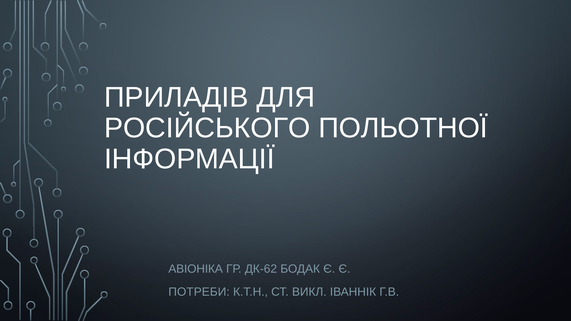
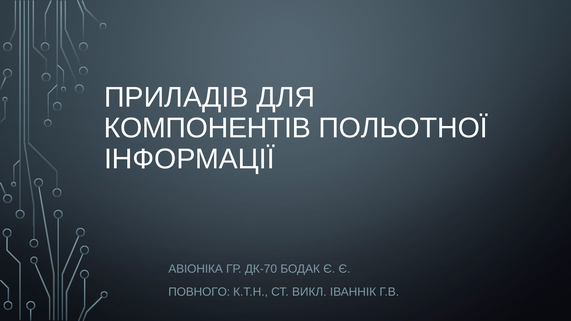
РОСІЙСЬКОГО: РОСІЙСЬКОГО -> КОМПОНЕНТІВ
ДК-62: ДК-62 -> ДК-70
ПОТРЕБИ: ПОТРЕБИ -> ПОВНОГО
